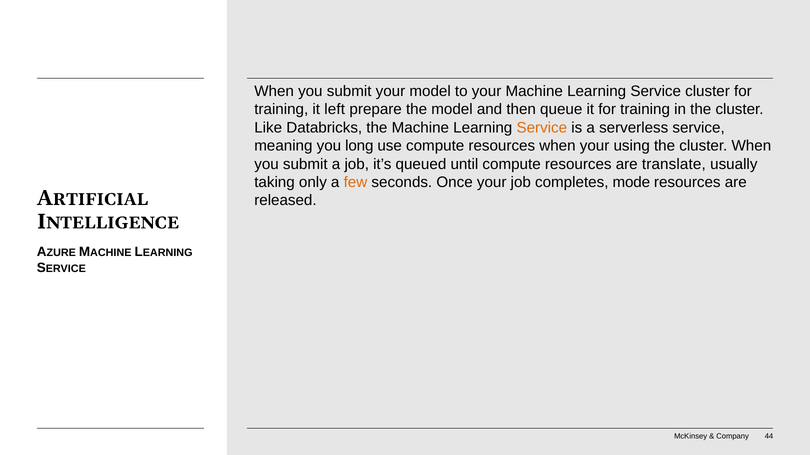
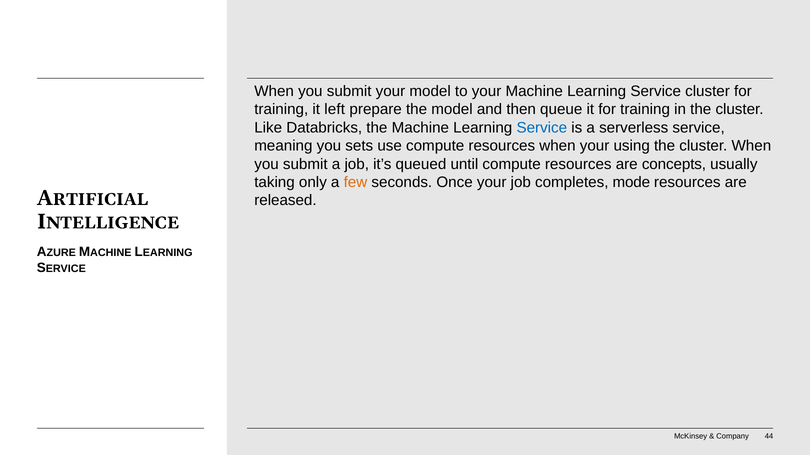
Service at (542, 128) colour: orange -> blue
long: long -> sets
translate: translate -> concepts
